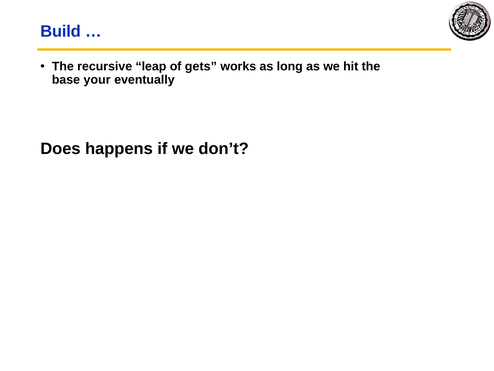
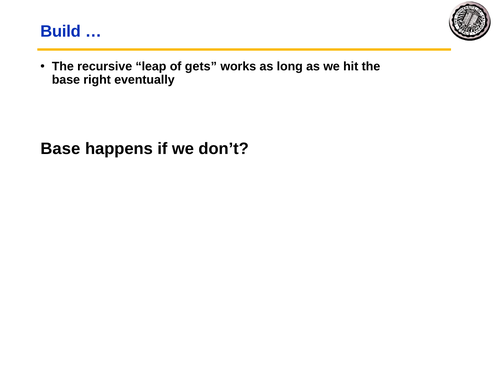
your: your -> right
Does at (60, 149): Does -> Base
